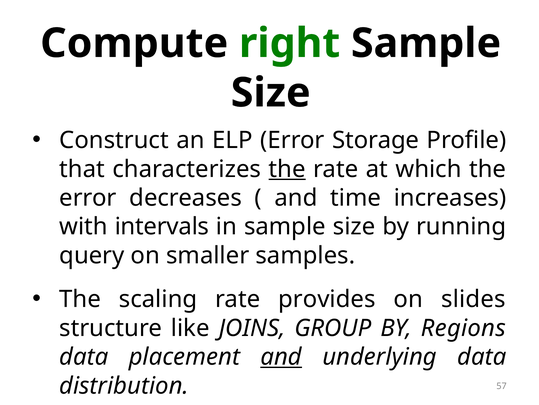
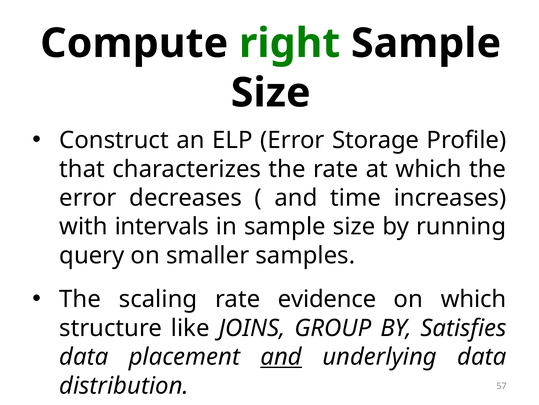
the at (287, 169) underline: present -> none
provides: provides -> evidence
on slides: slides -> which
Regions: Regions -> Satisfies
